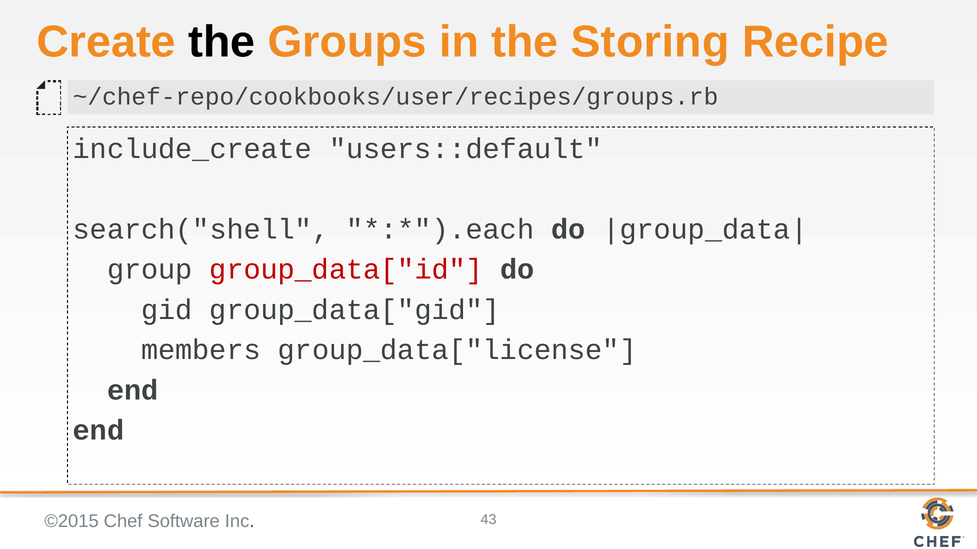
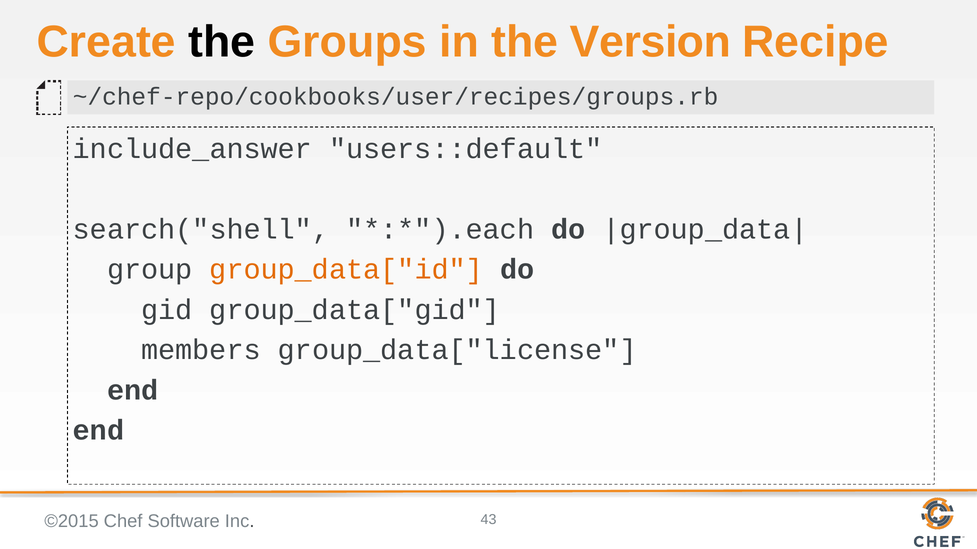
Storing: Storing -> Version
include_create: include_create -> include_answer
group_data["id colour: red -> orange
